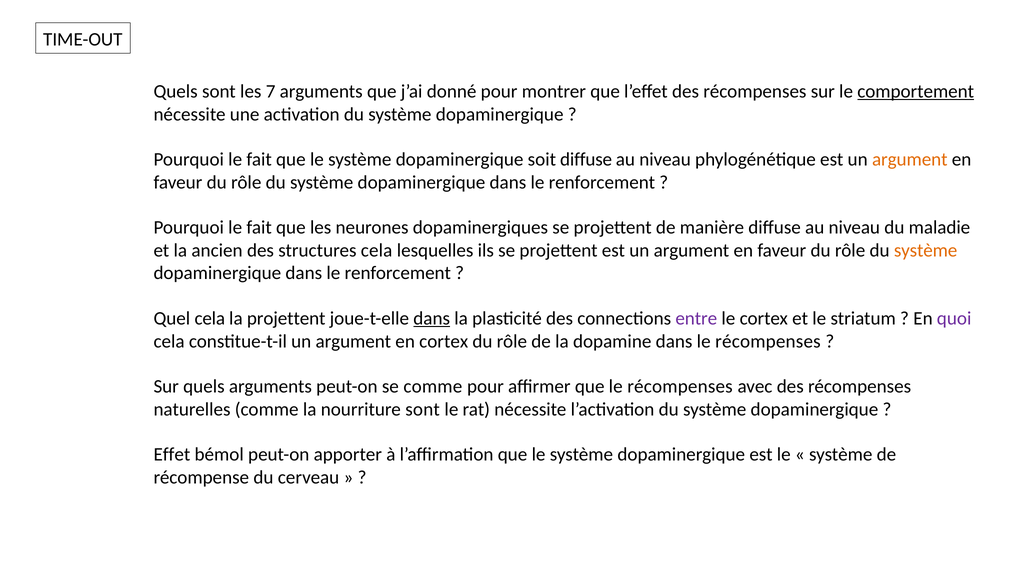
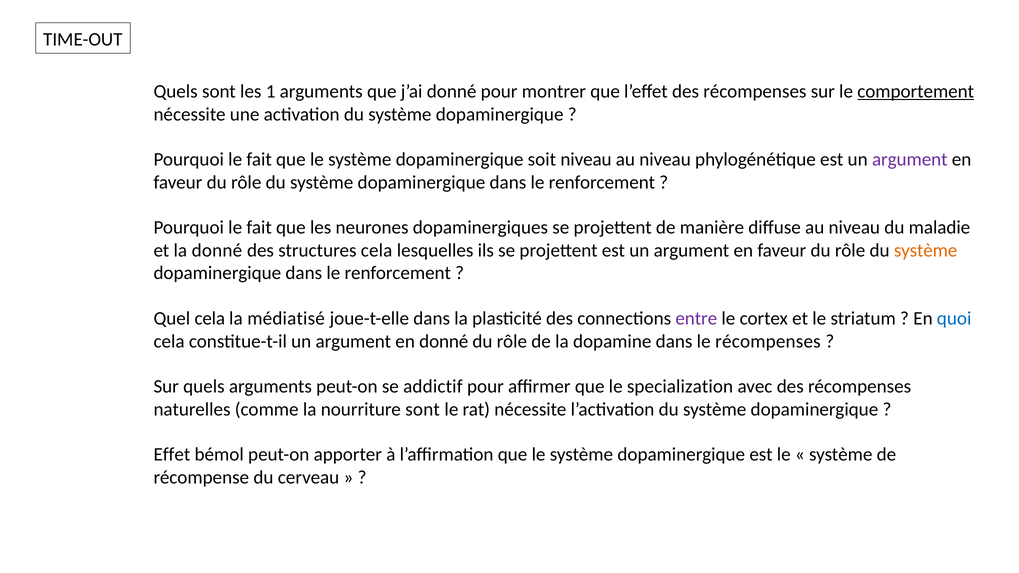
7: 7 -> 1
soit diffuse: diffuse -> niveau
argument at (910, 159) colour: orange -> purple
la ancien: ancien -> donné
la projettent: projettent -> médiatisé
dans at (432, 319) underline: present -> none
quoi colour: purple -> blue
en cortex: cortex -> donné
se comme: comme -> addictif
que le récompenses: récompenses -> specialization
